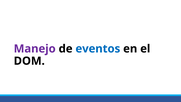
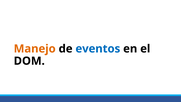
Manejo colour: purple -> orange
